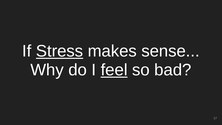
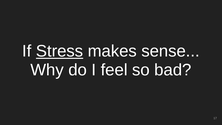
feel underline: present -> none
